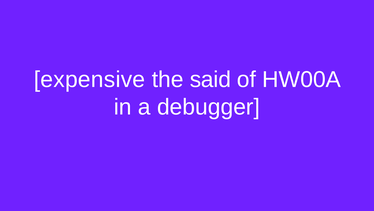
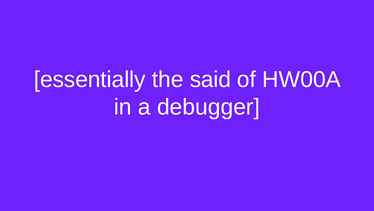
expensive: expensive -> essentially
